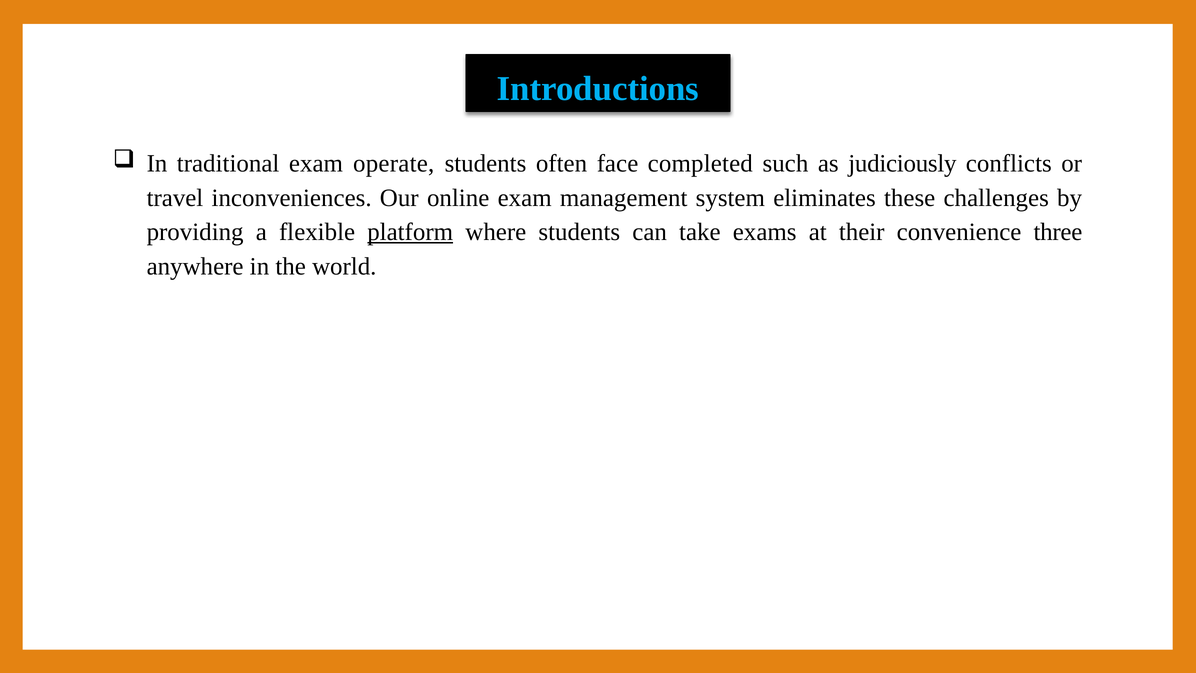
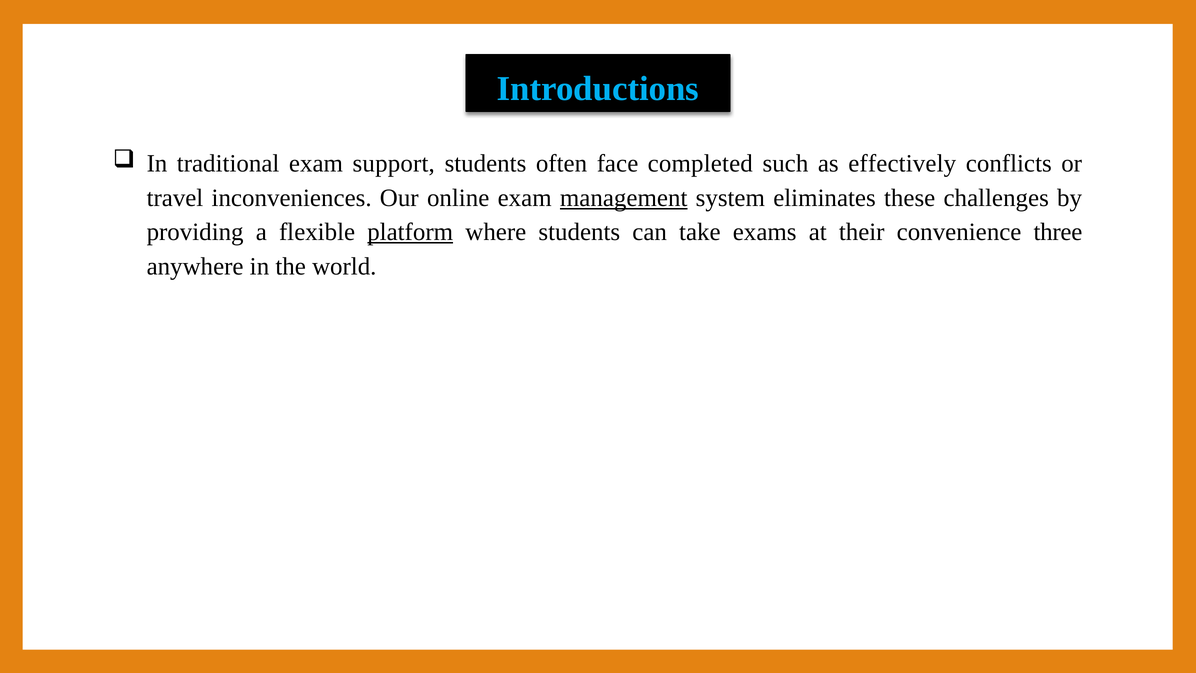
operate: operate -> support
judiciously: judiciously -> effectively
management underline: none -> present
